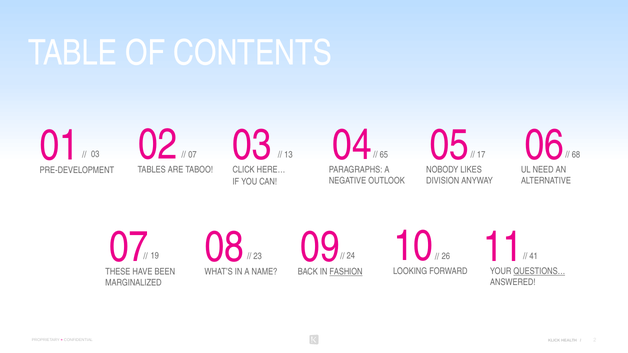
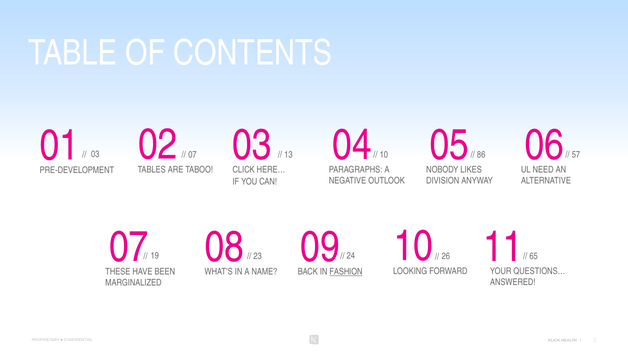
17: 17 -> 86
68: 68 -> 57
65 at (384, 155): 65 -> 10
41: 41 -> 65
QUESTIONS… underline: present -> none
